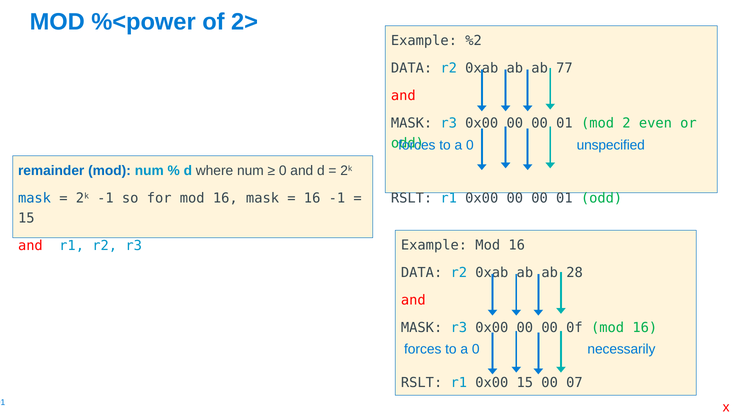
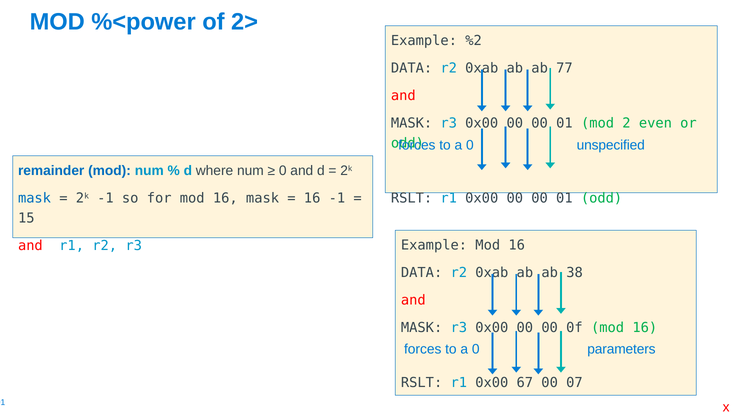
28: 28 -> 38
necessarily: necessarily -> parameters
0x00 15: 15 -> 67
